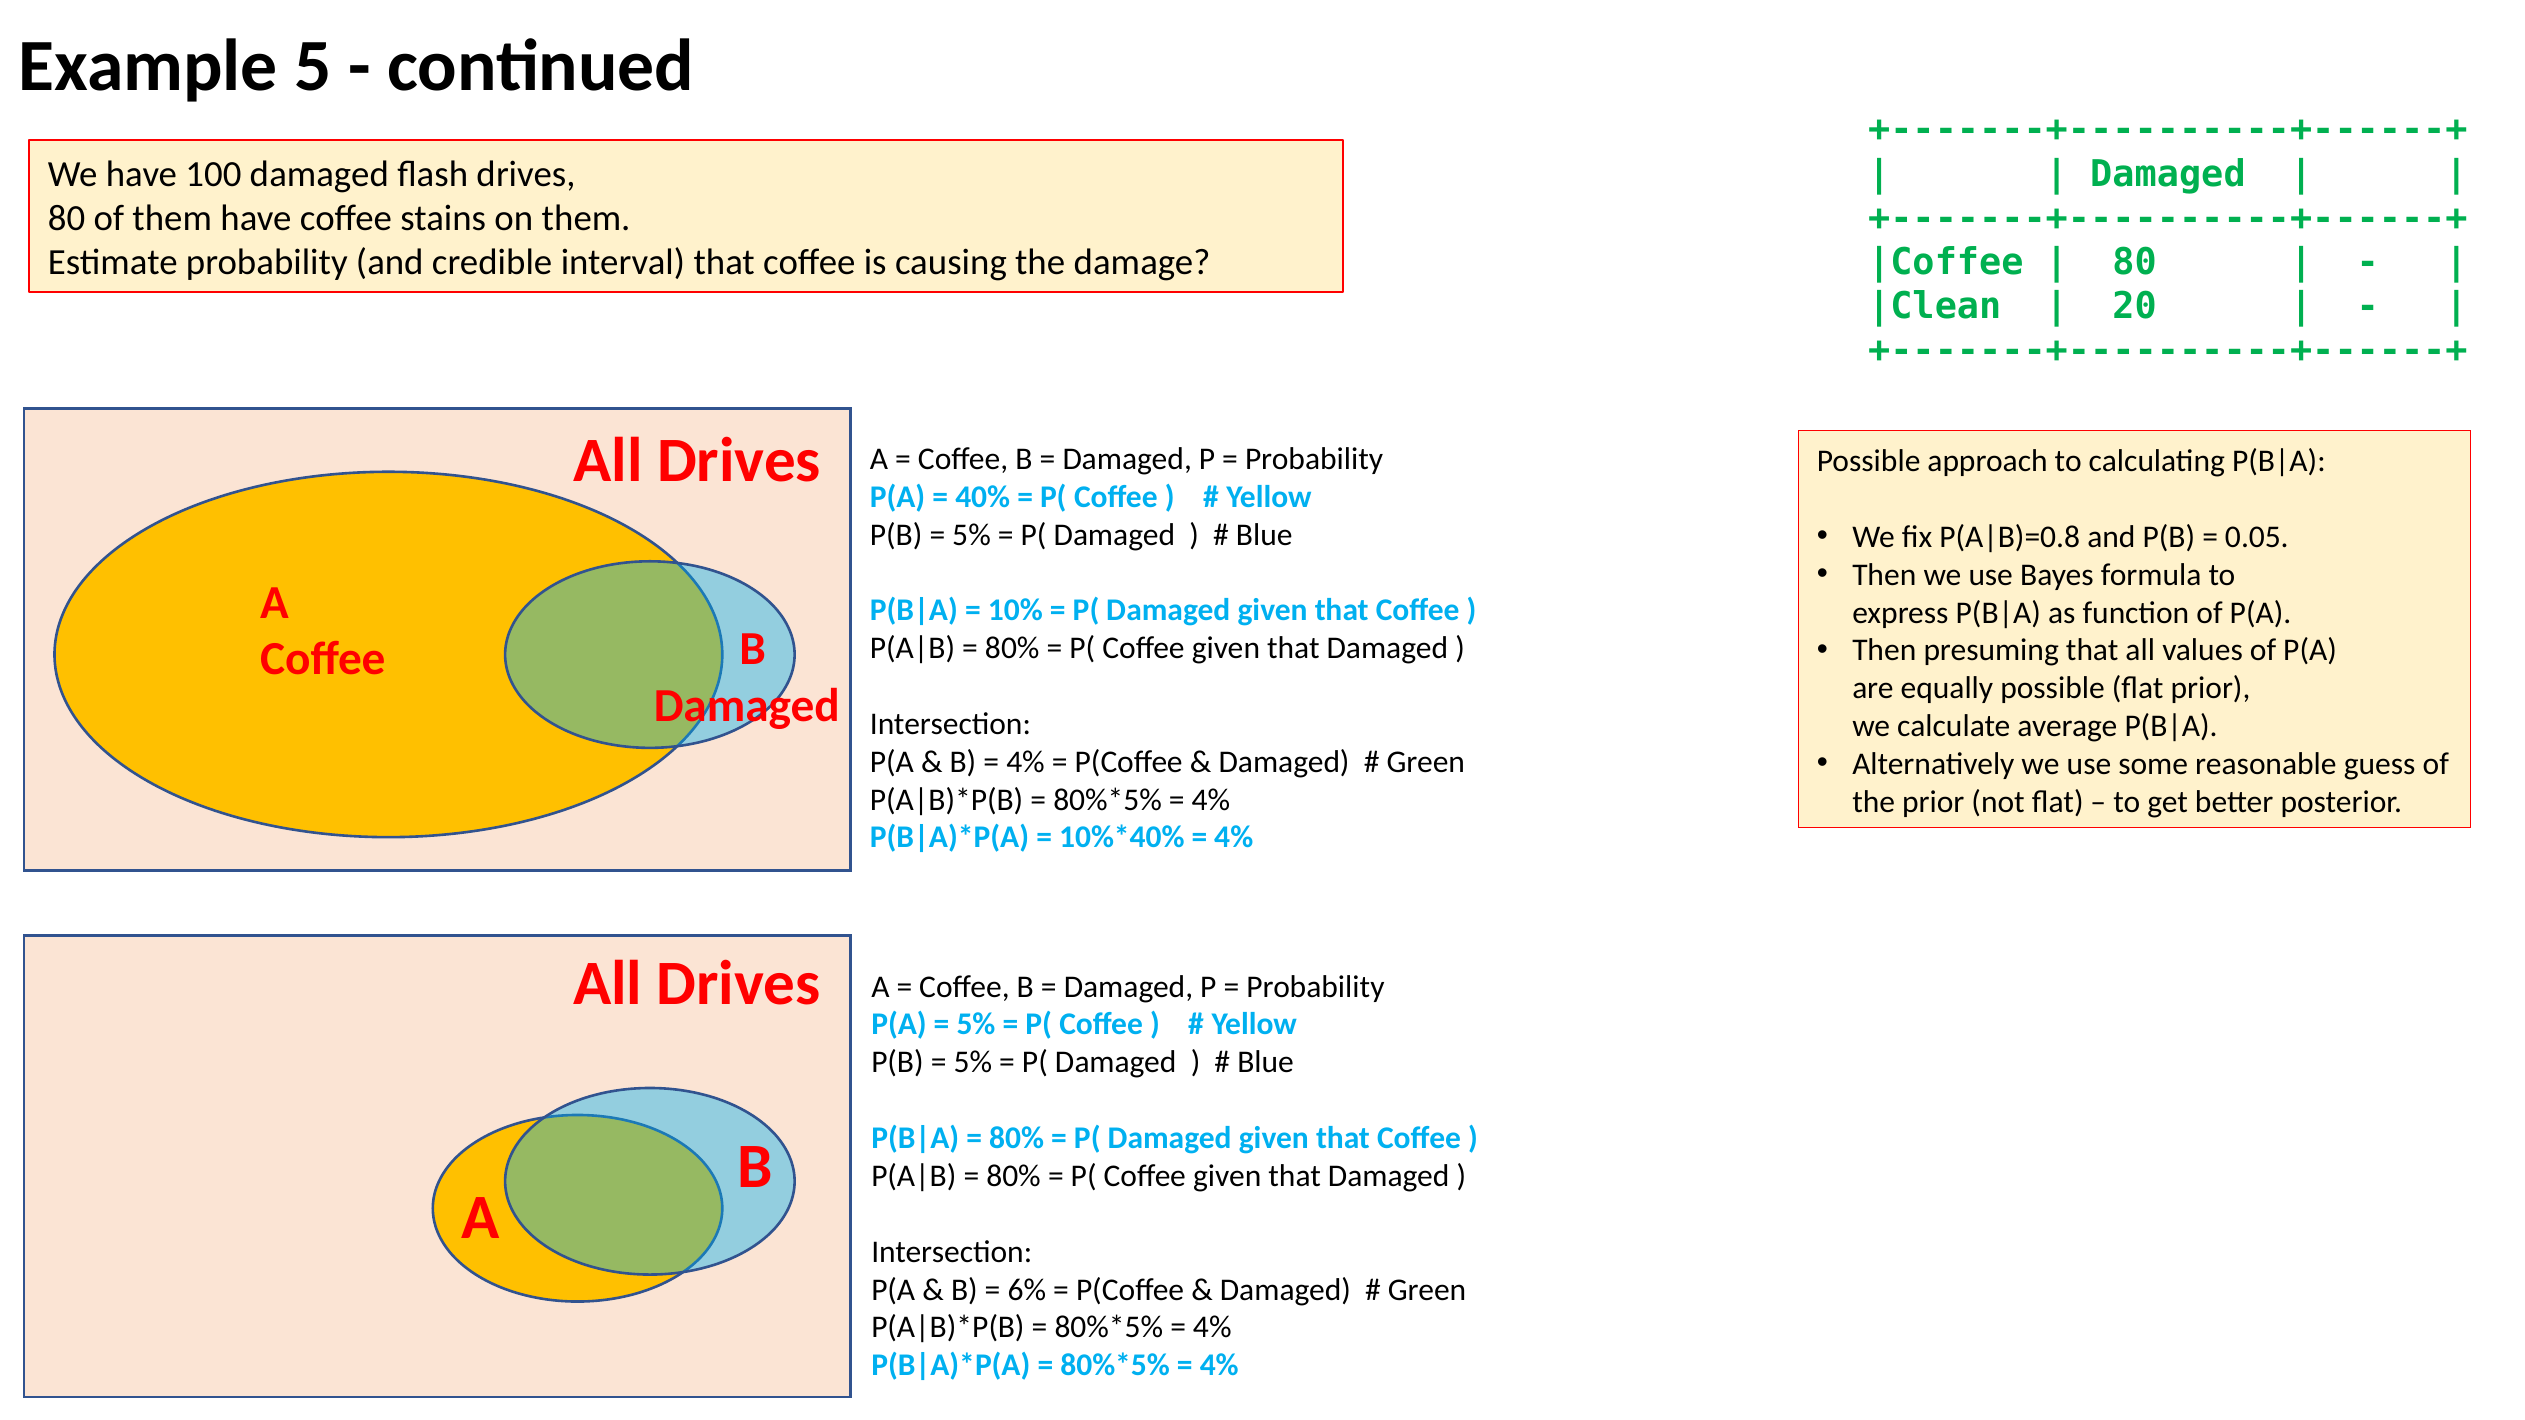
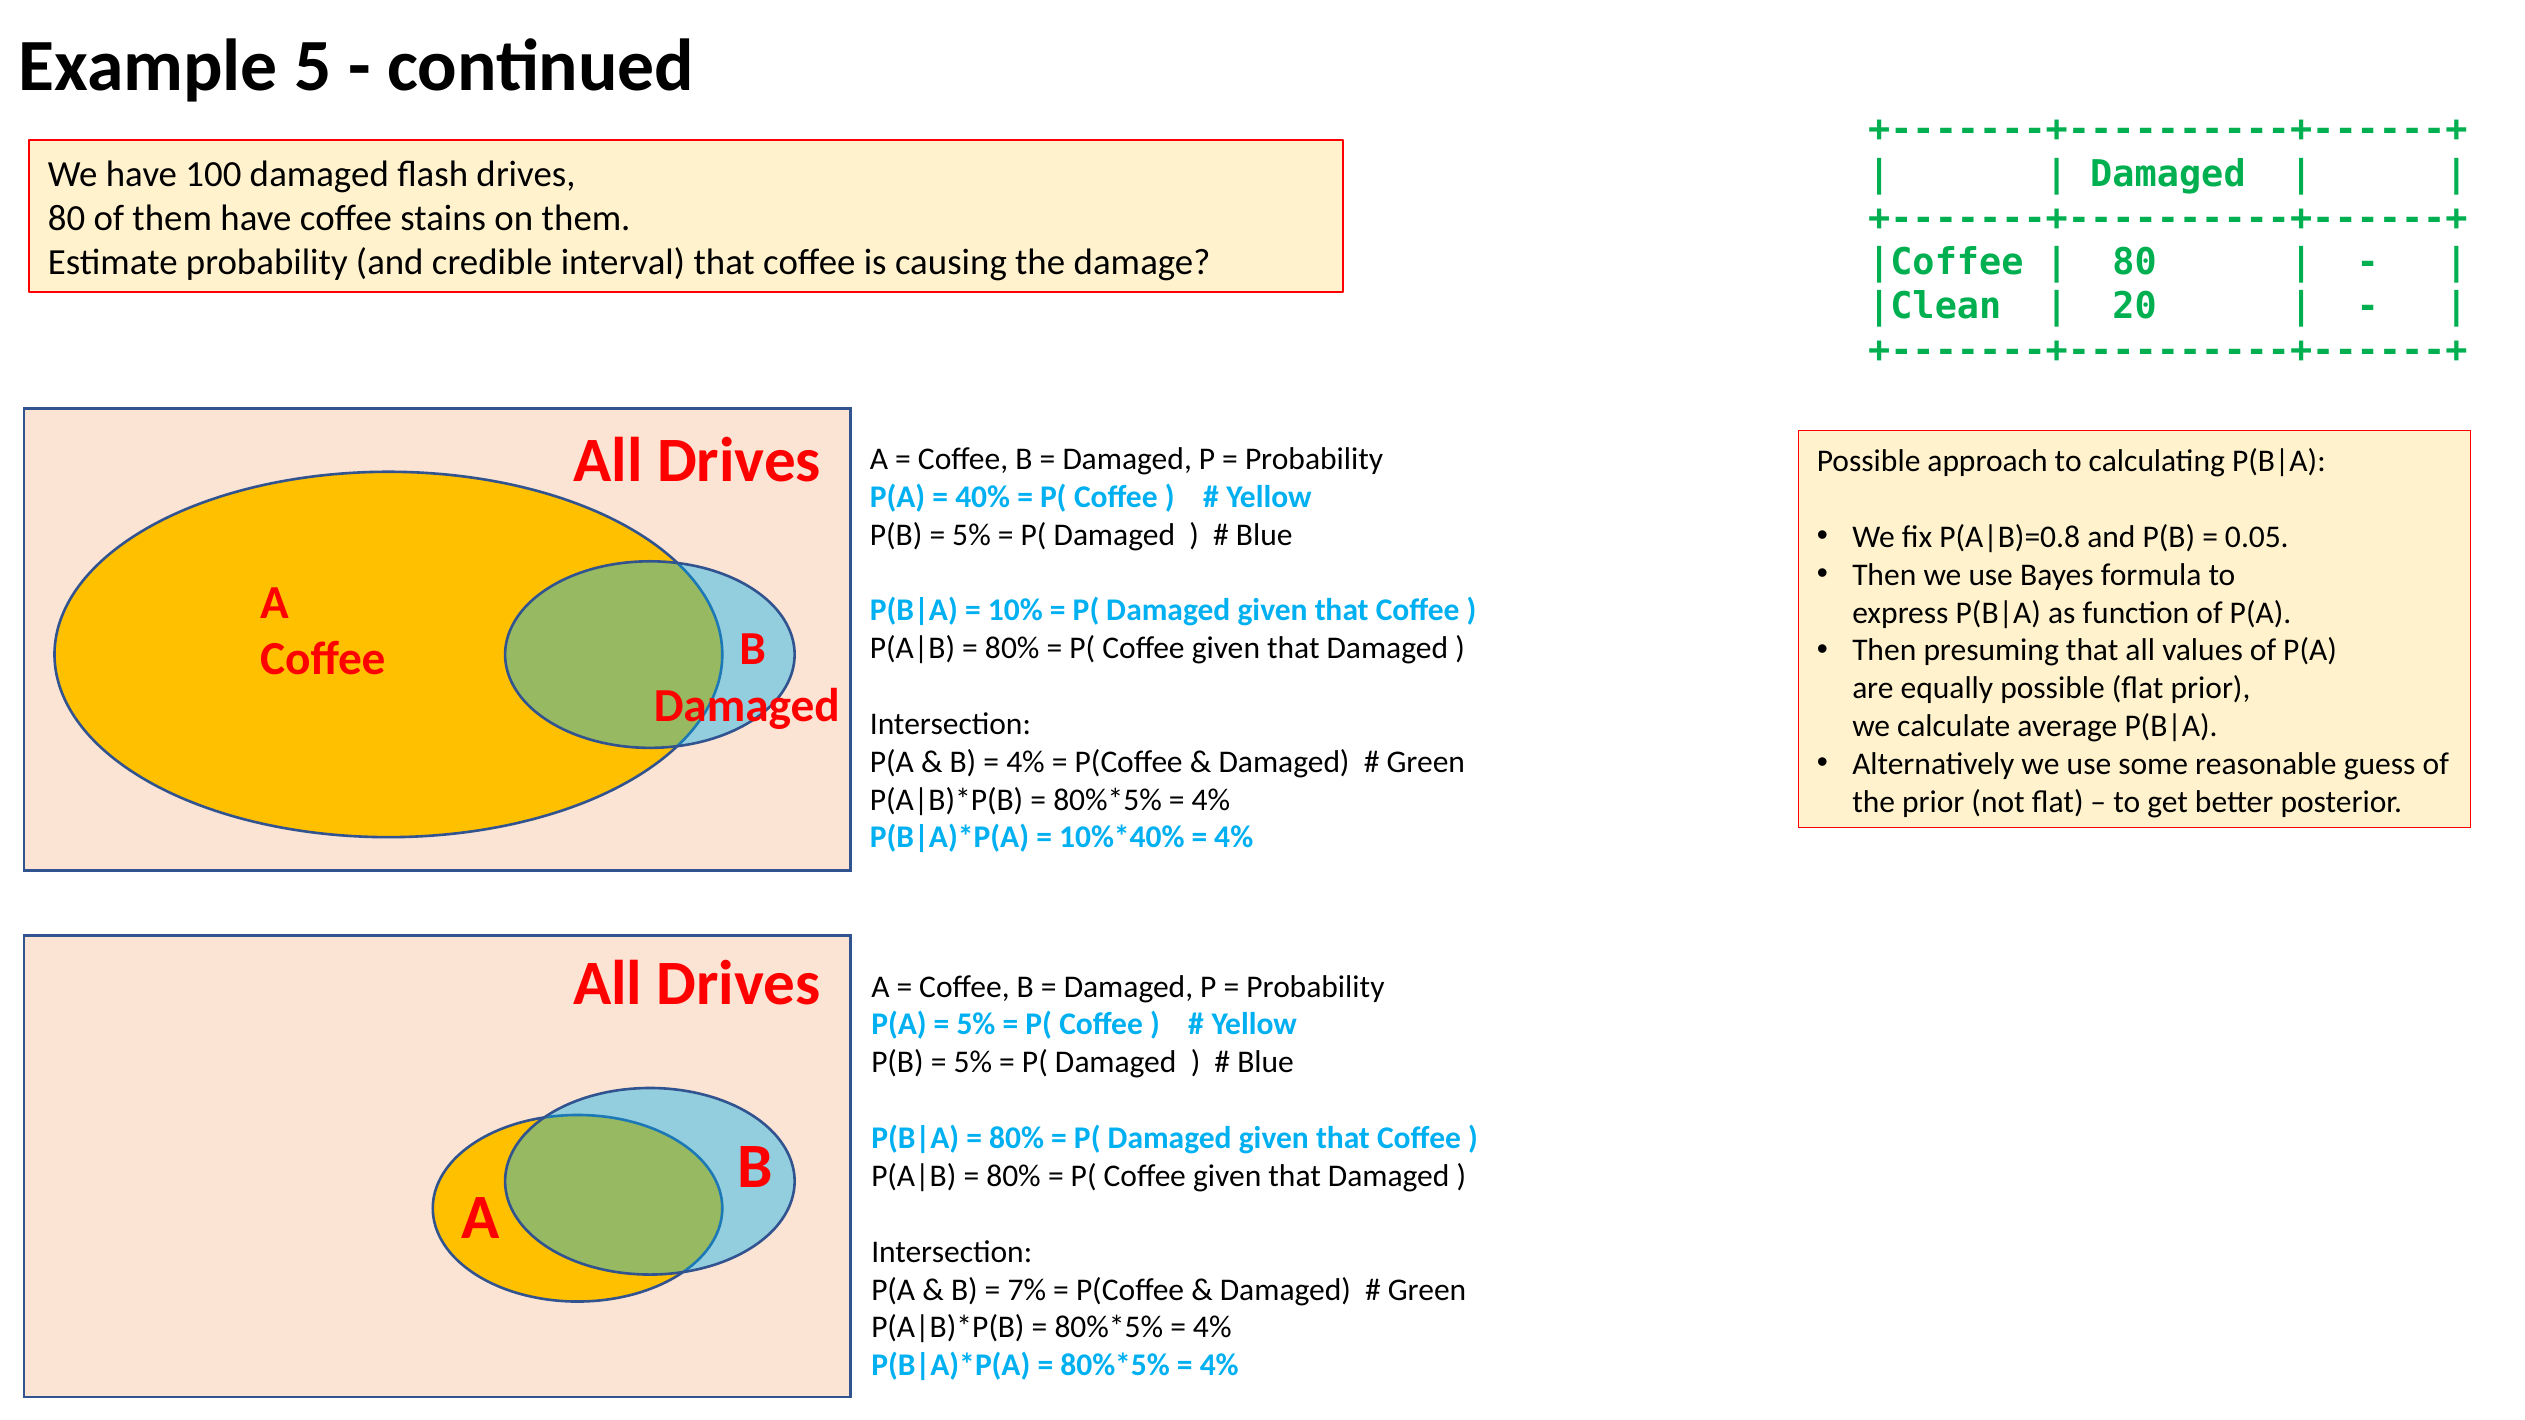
6%: 6% -> 7%
